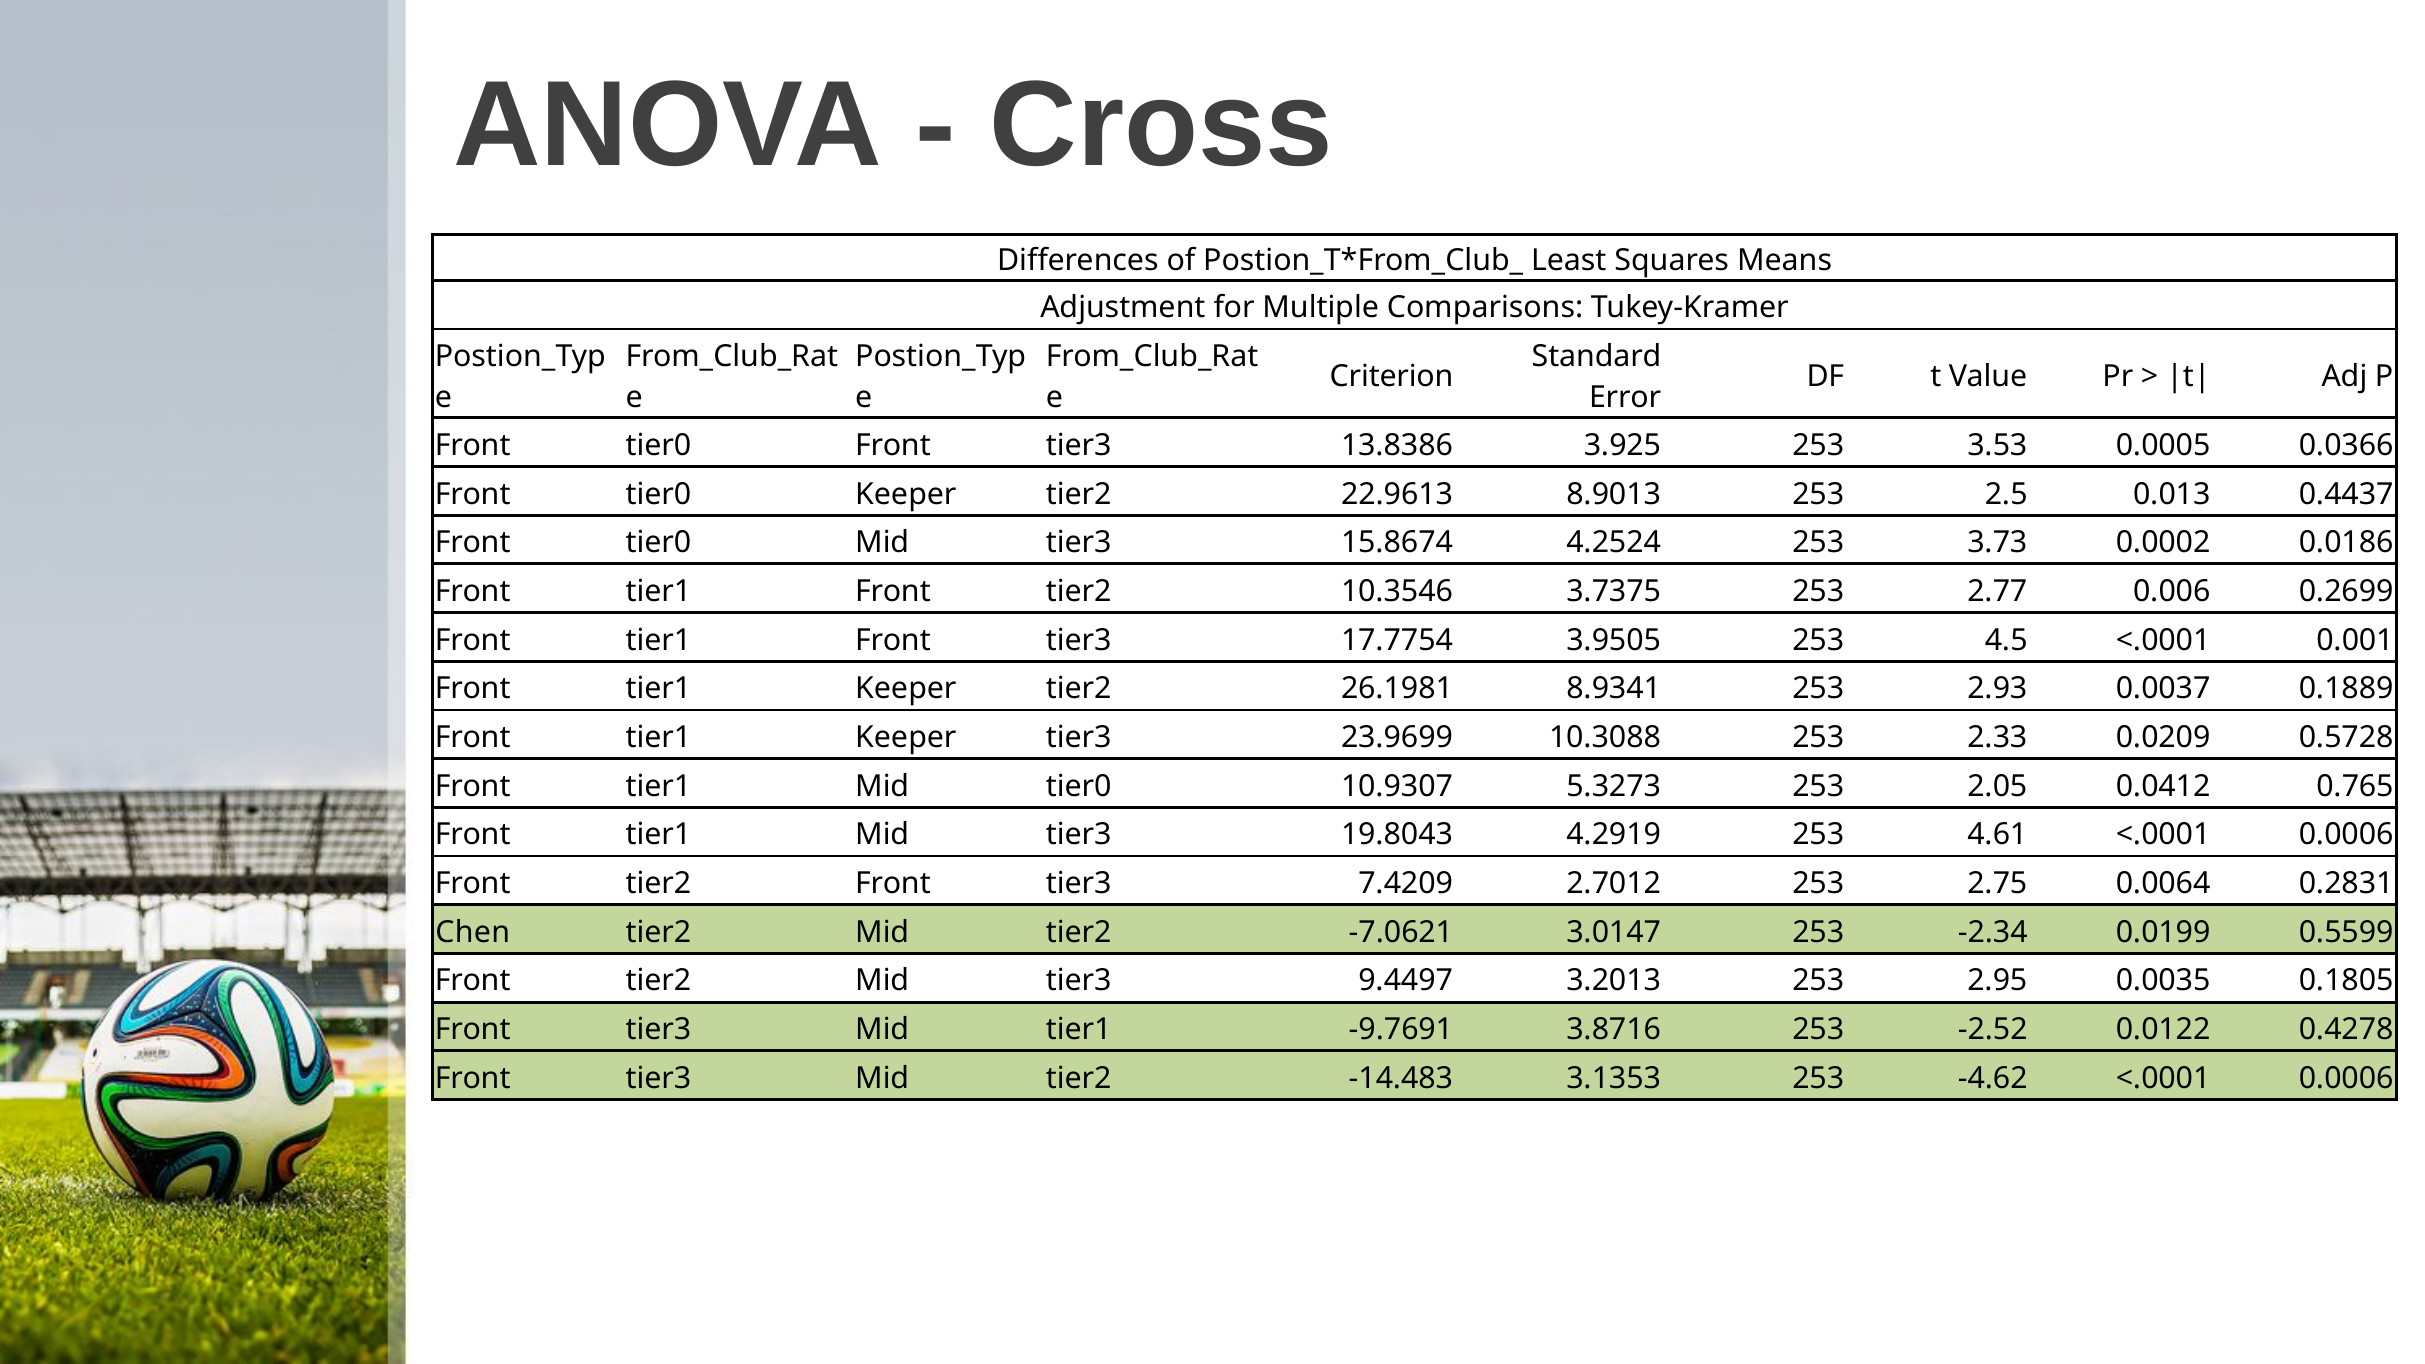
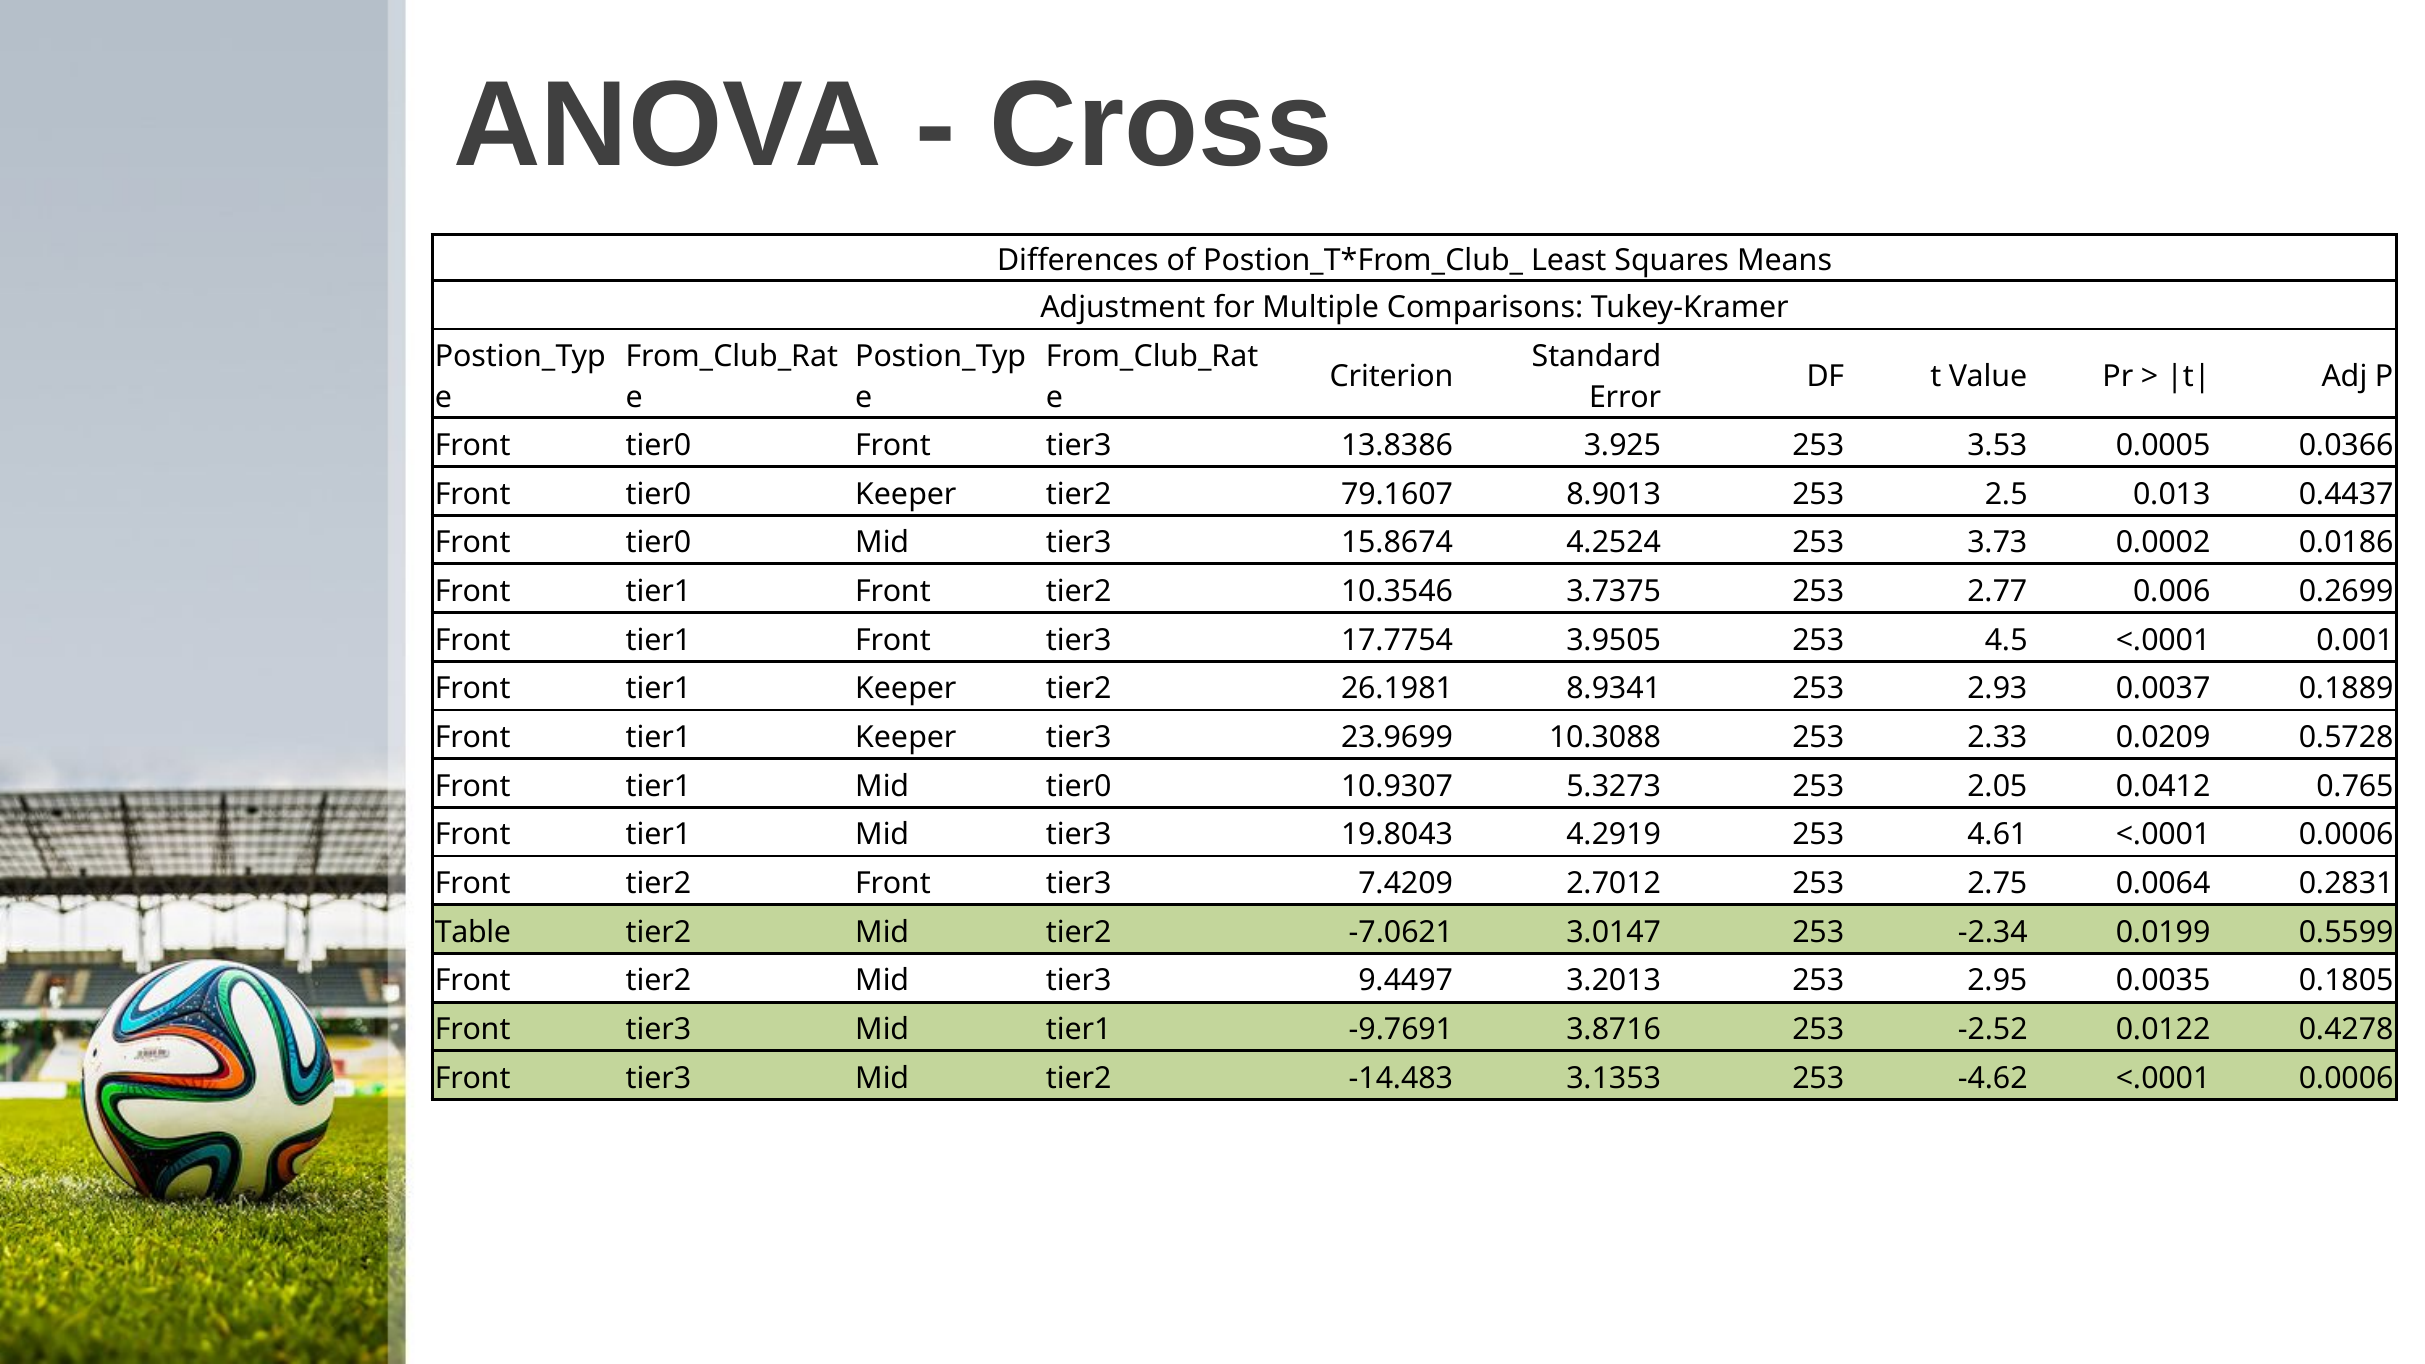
22.9613: 22.9613 -> 79.1607
Chen: Chen -> Table
